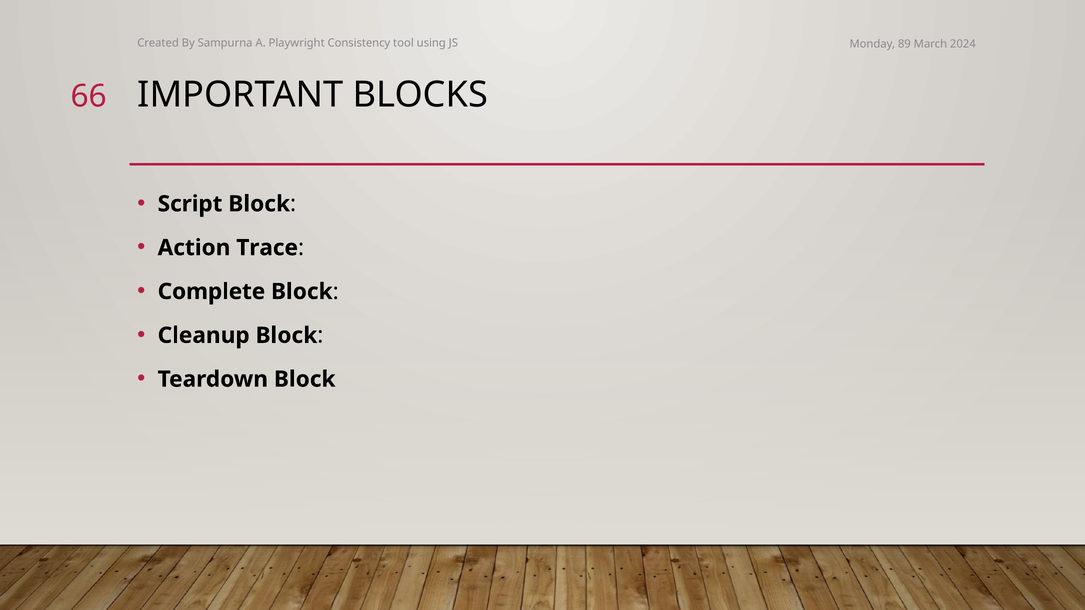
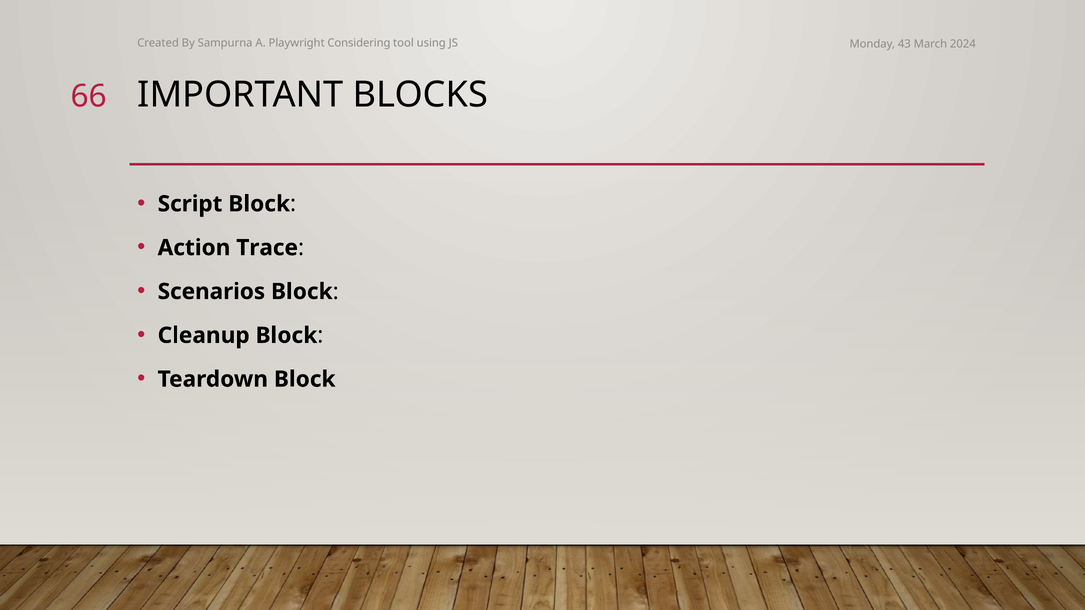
Consistency: Consistency -> Considering
89: 89 -> 43
Complete: Complete -> Scenarios
